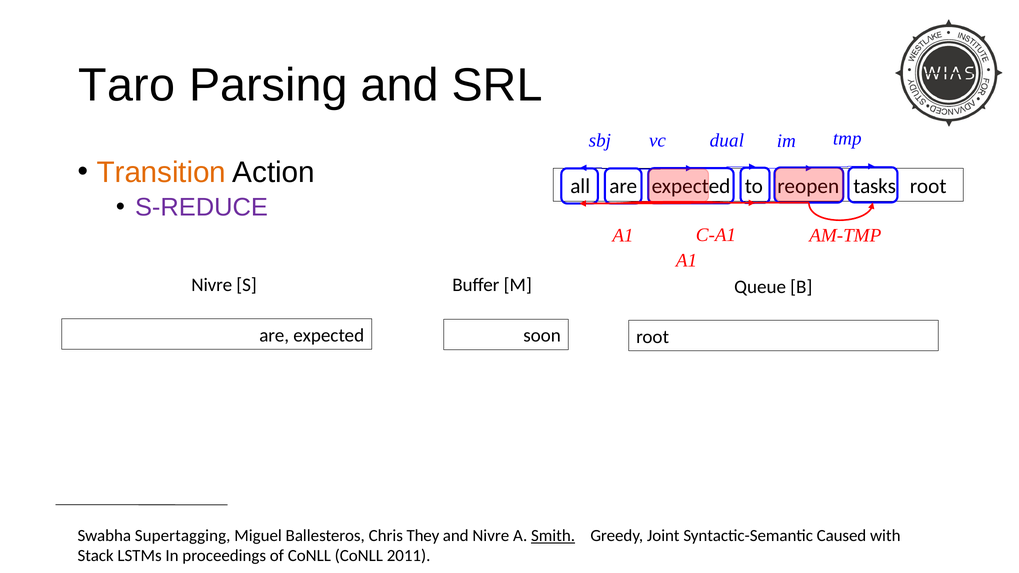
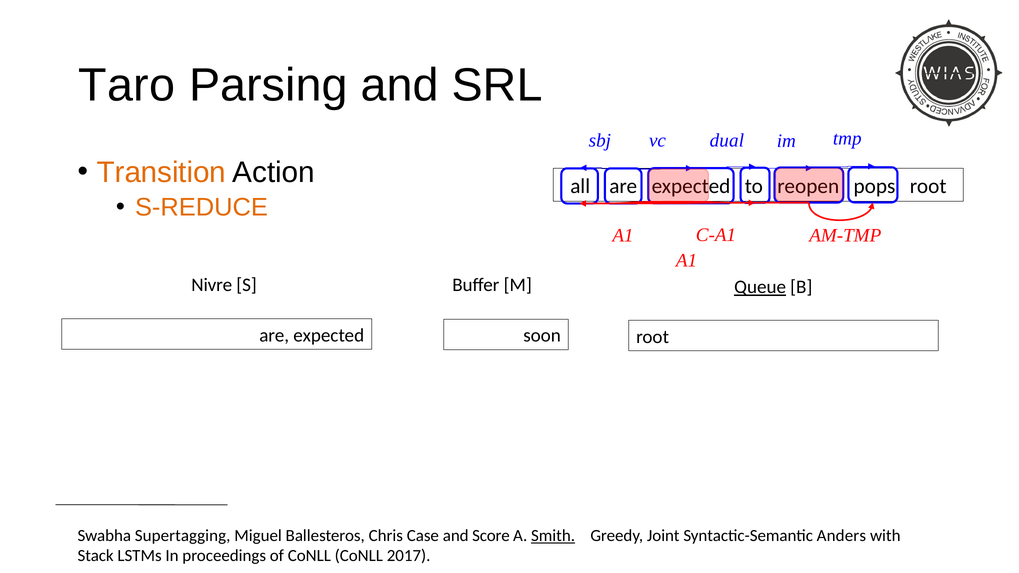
tasks: tasks -> pops
S-REDUCE colour: purple -> orange
Queue underline: none -> present
They: They -> Case
and Nivre: Nivre -> Score
Caused: Caused -> Anders
2011: 2011 -> 2017
